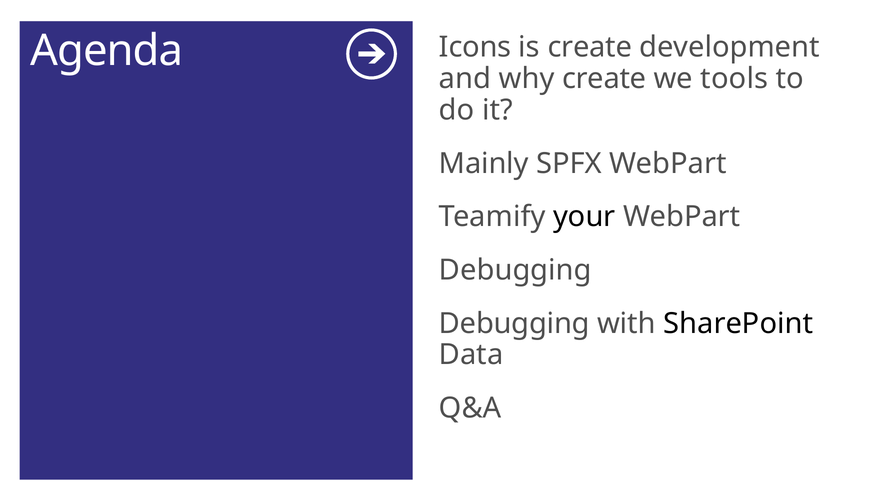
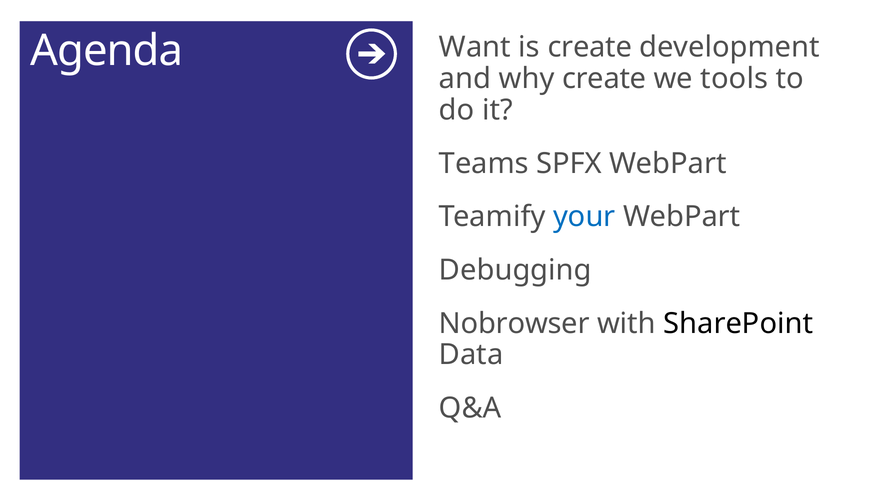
Icons: Icons -> Want
Mainly: Mainly -> Teams
your colour: black -> blue
Debugging at (514, 323): Debugging -> Nobrowser
